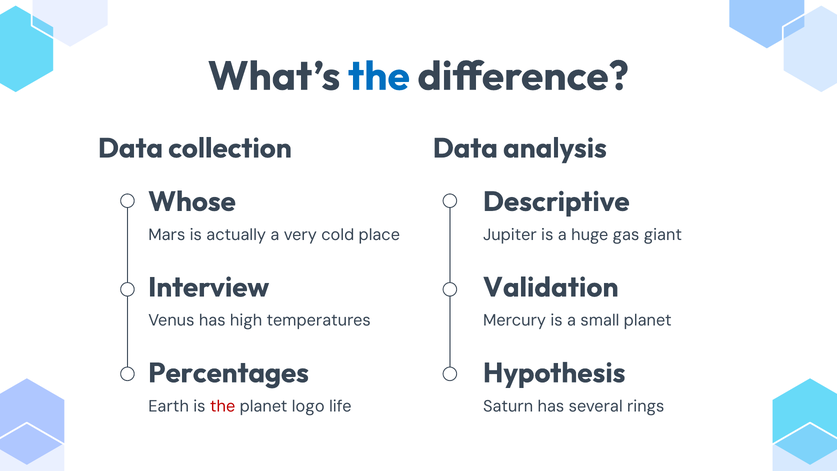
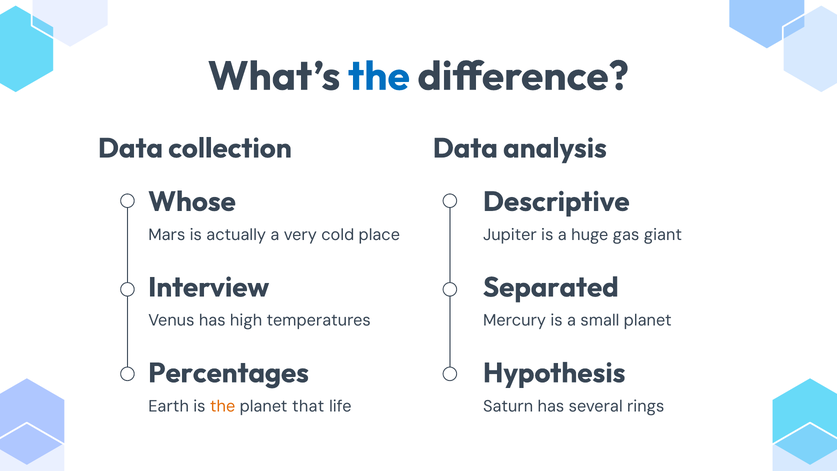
Validation: Validation -> Separated
the at (223, 406) colour: red -> orange
logo: logo -> that
